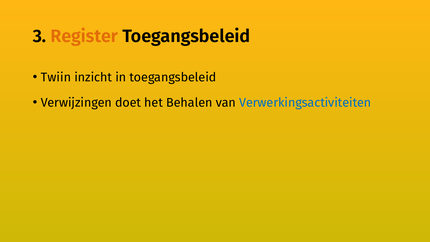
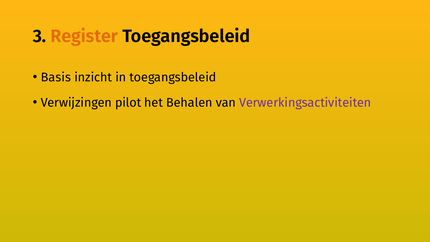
Twiin: Twiin -> Basis
doet: doet -> pilot
Verwerkingsactiviteiten colour: blue -> purple
